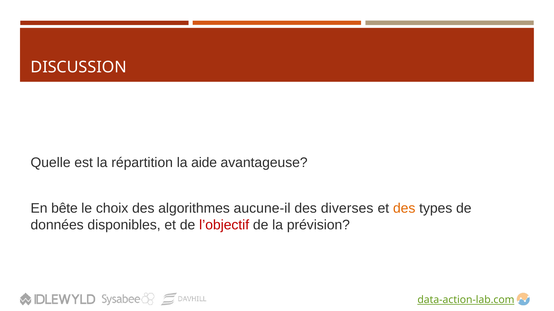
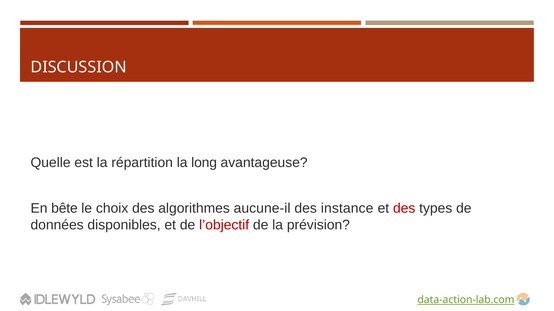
aide: aide -> long
diverses: diverses -> instance
des at (404, 209) colour: orange -> red
